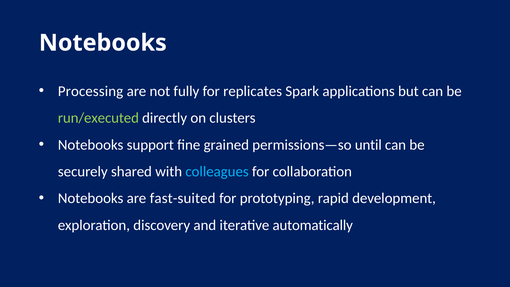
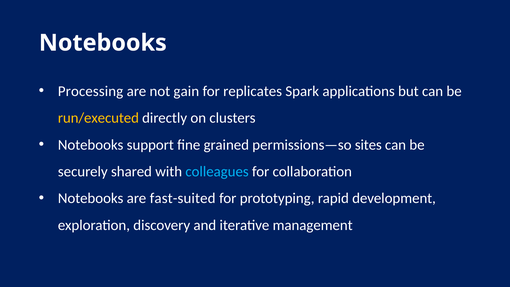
fully: fully -> gain
run/executed colour: light green -> yellow
until: until -> sites
automatically: automatically -> management
